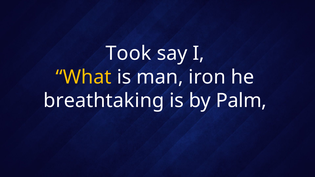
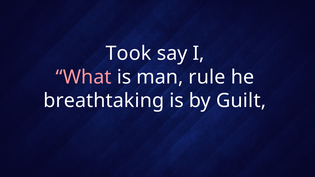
What colour: yellow -> pink
iron: iron -> rule
Palm: Palm -> Guilt
